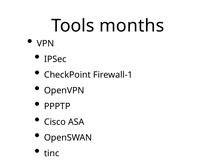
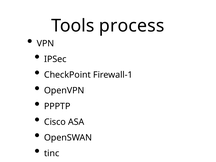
months: months -> process
